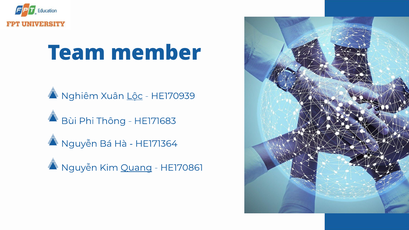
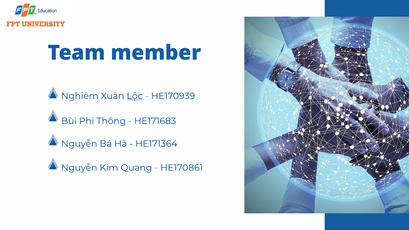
Quang underline: present -> none
